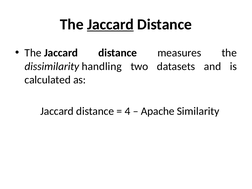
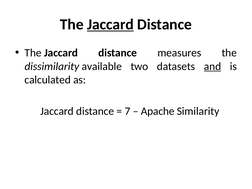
handling: handling -> available
and underline: none -> present
4: 4 -> 7
